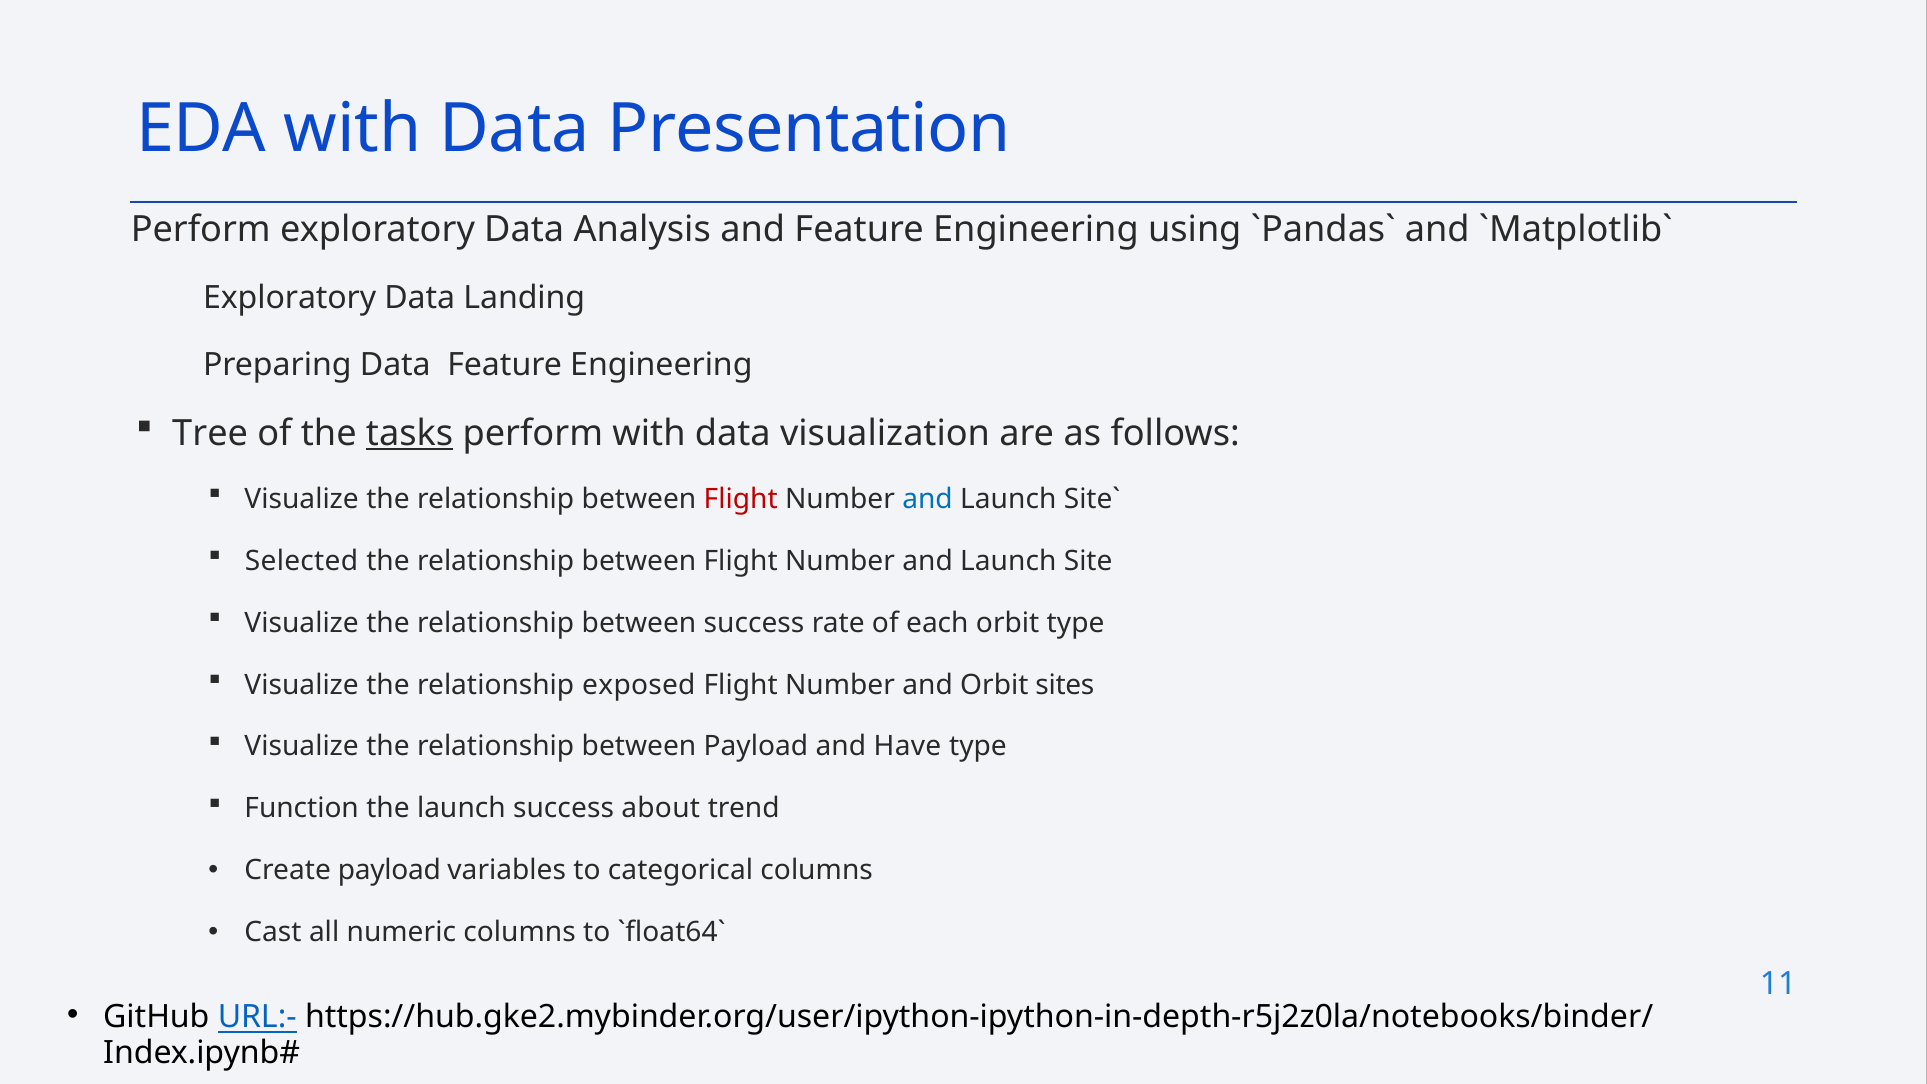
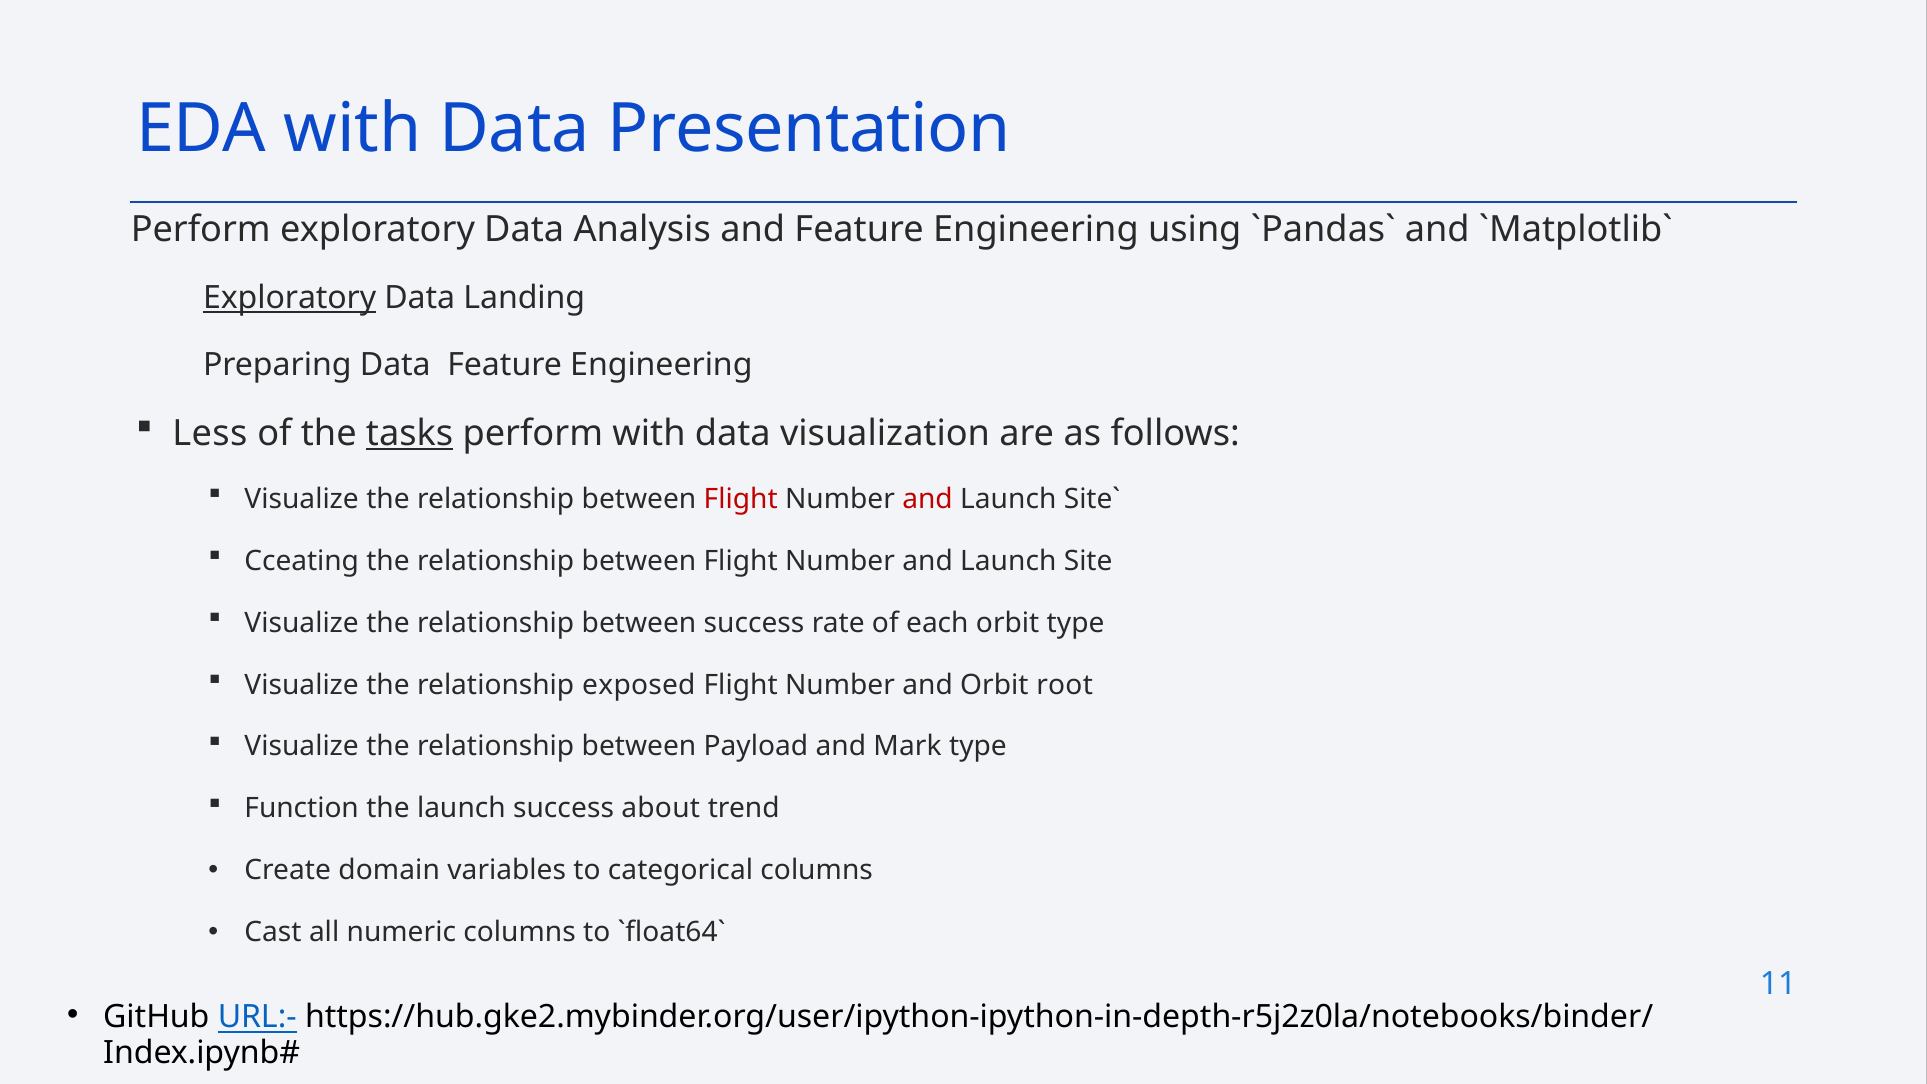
Exploratory at (290, 298) underline: none -> present
Tree: Tree -> Less
and at (928, 499) colour: blue -> red
Selected: Selected -> Cceating
sites: sites -> root
Have: Have -> Mark
Create payload: payload -> domain
